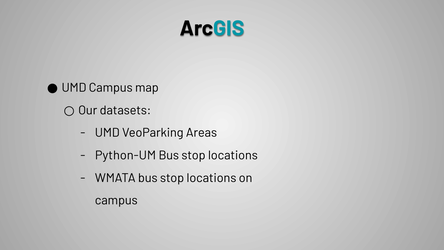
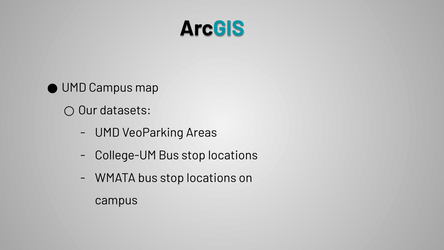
Python-UM: Python-UM -> College-UM
